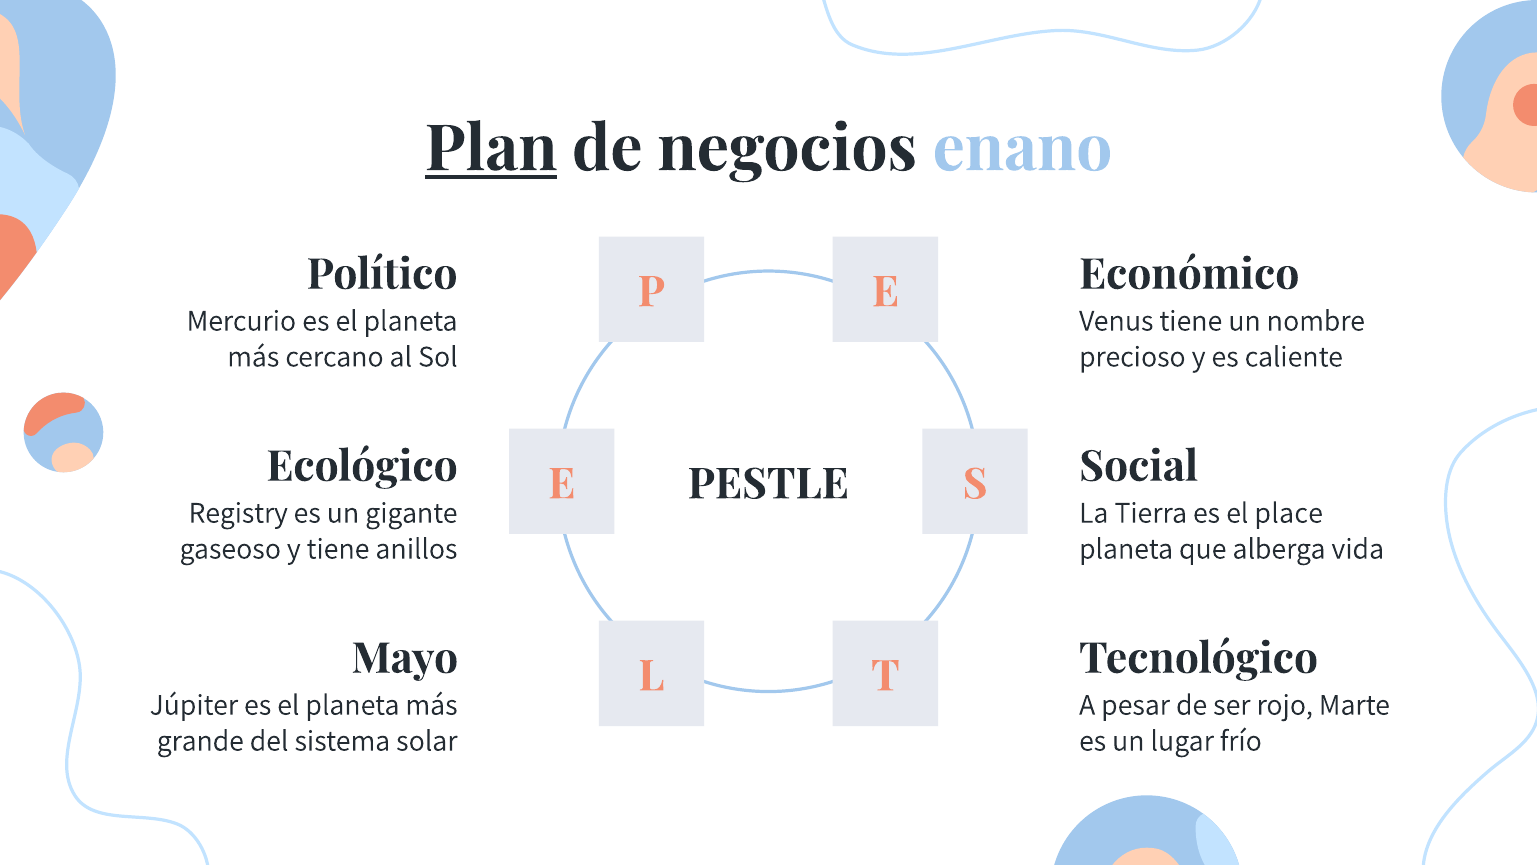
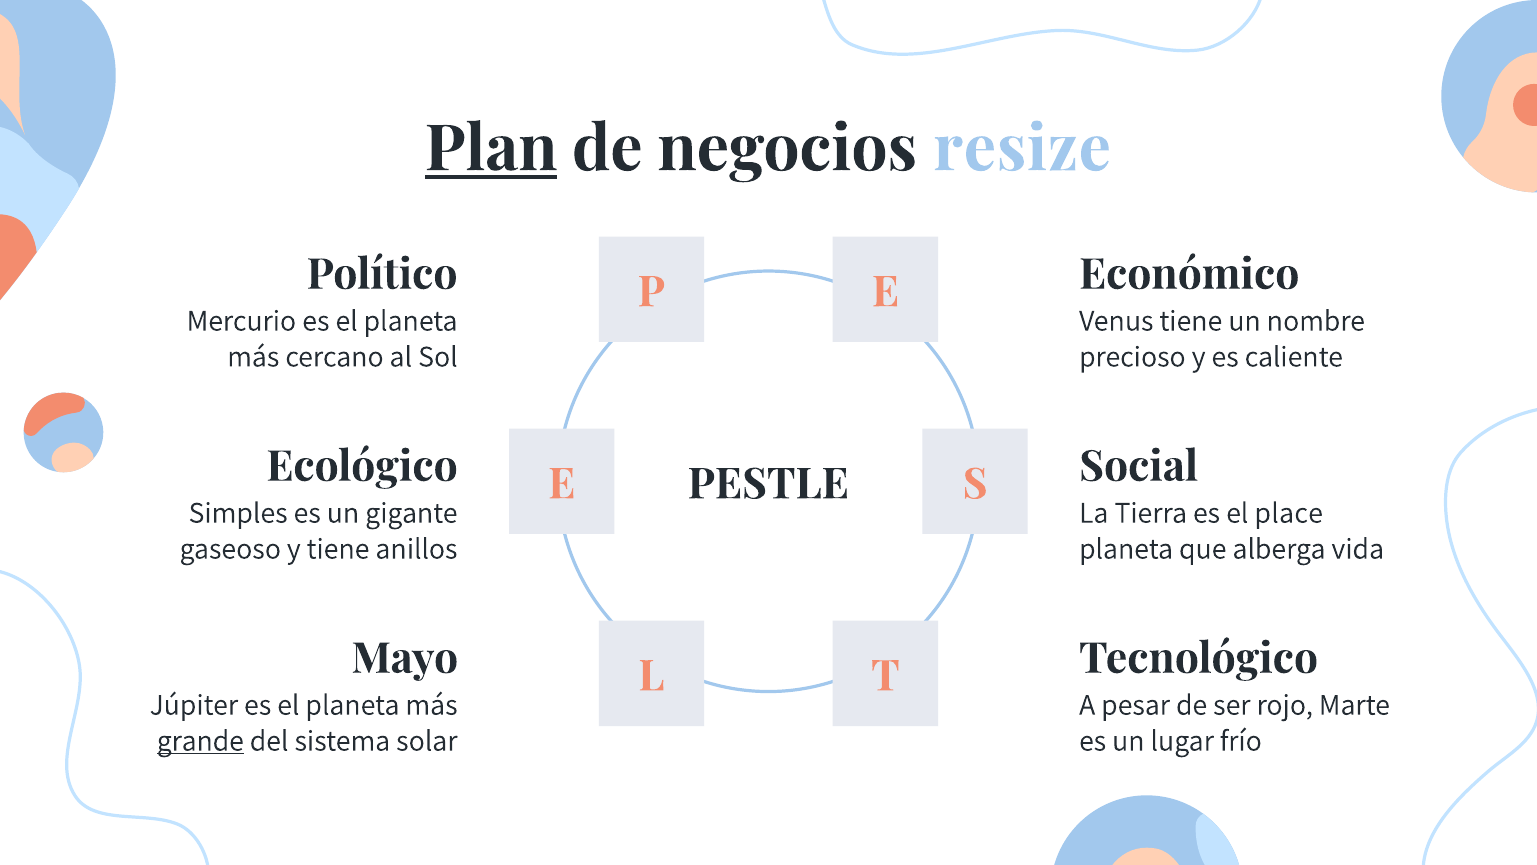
enano: enano -> resize
Registry: Registry -> Simples
grande underline: none -> present
